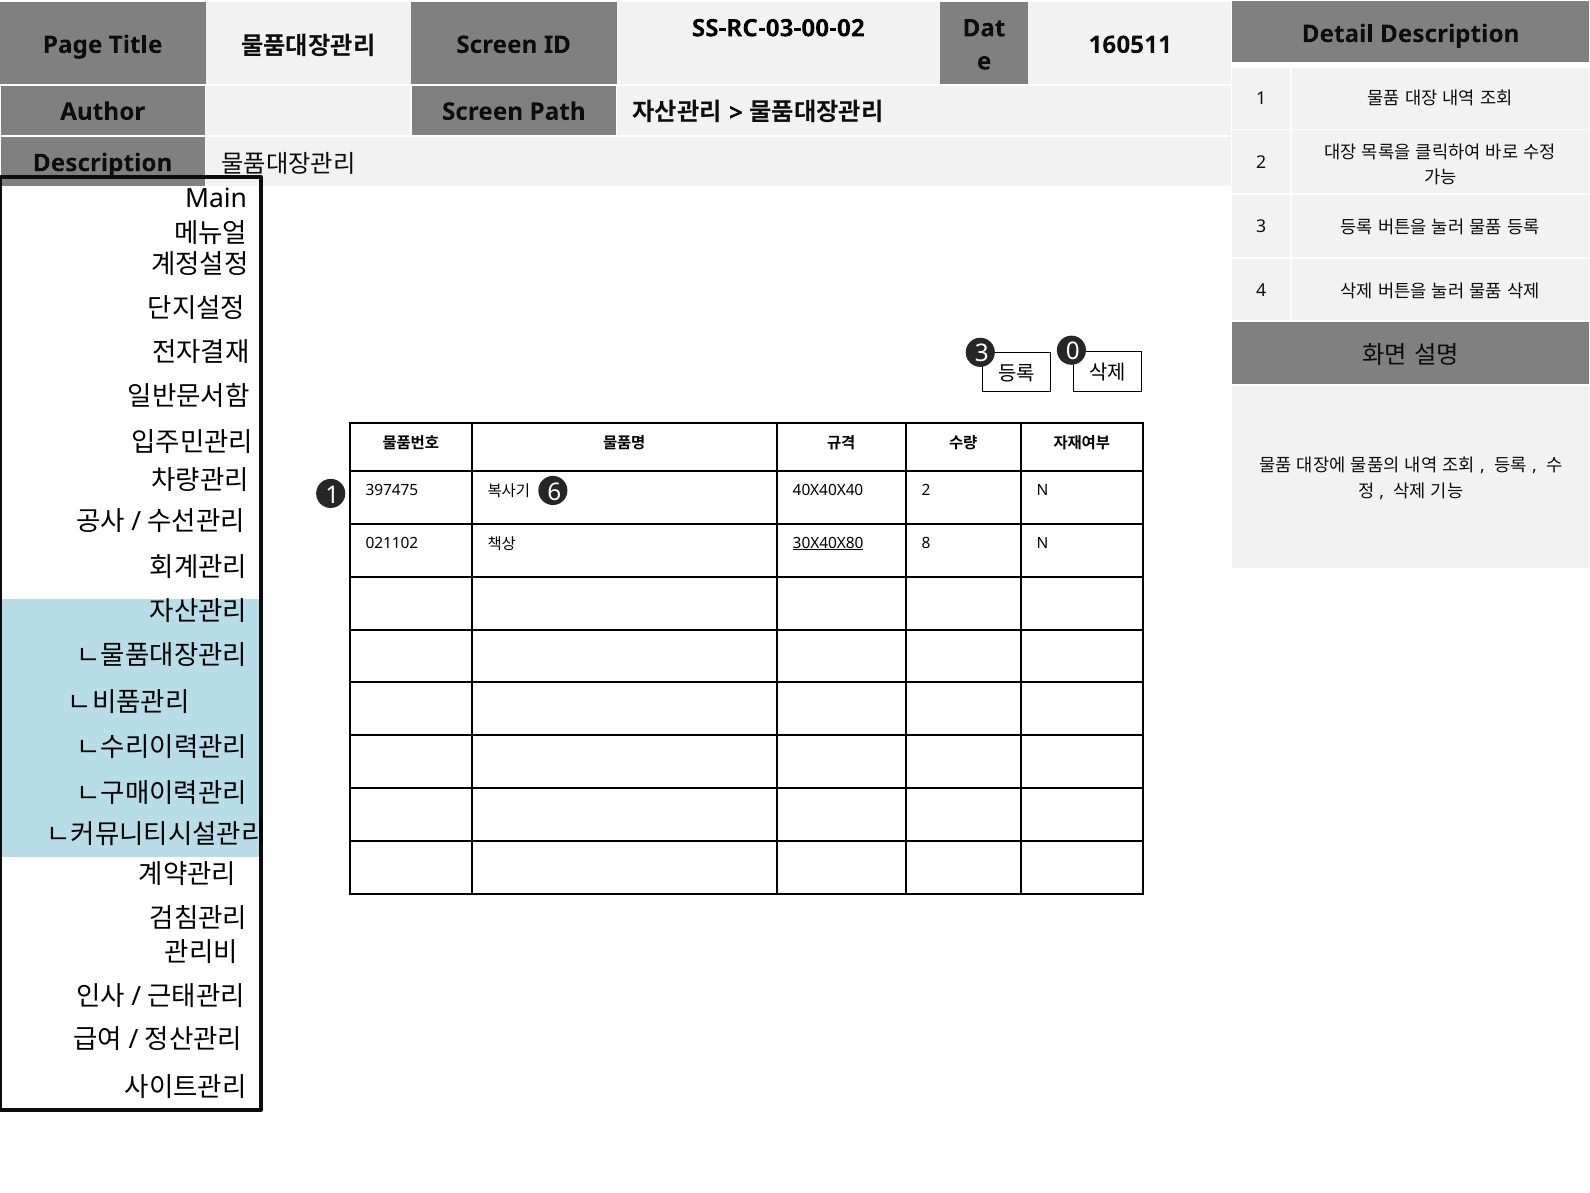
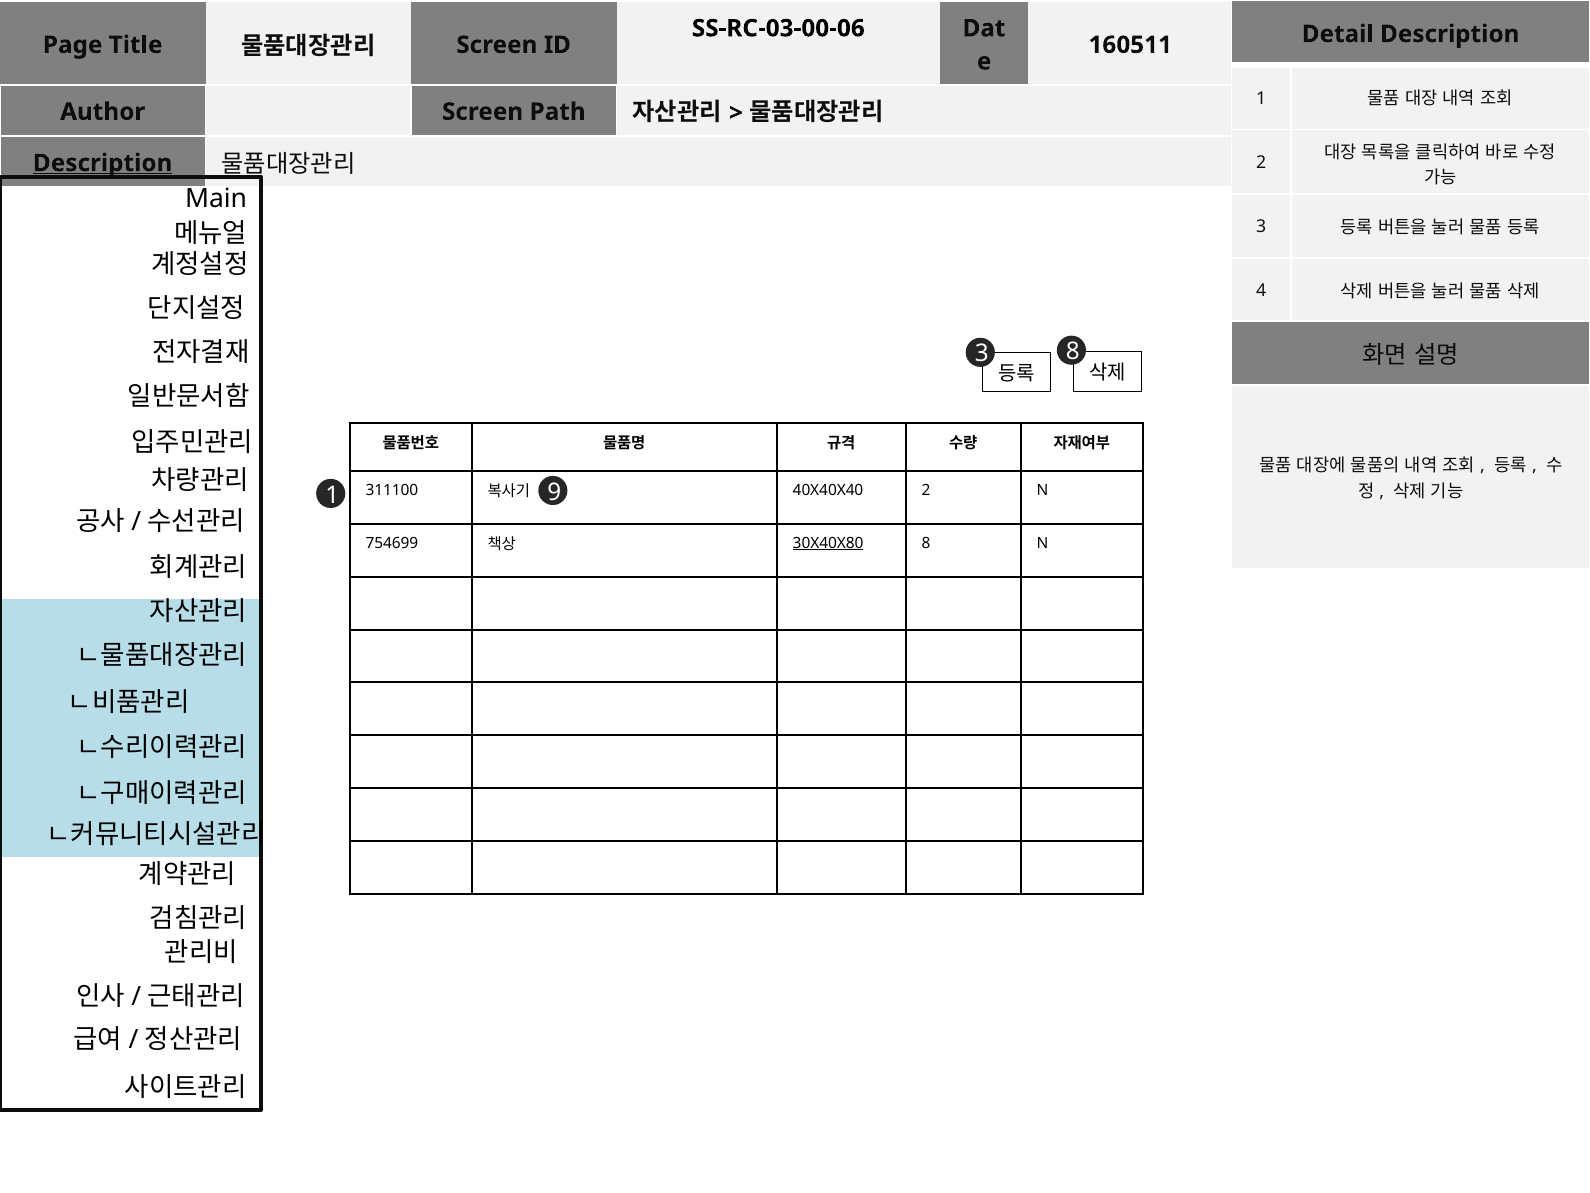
SS-RC-03-00-02: SS-RC-03-00-02 -> SS-RC-03-00-06
Description at (103, 163) underline: none -> present
3 0: 0 -> 8
397475: 397475 -> 311100
6: 6 -> 9
021102: 021102 -> 754699
